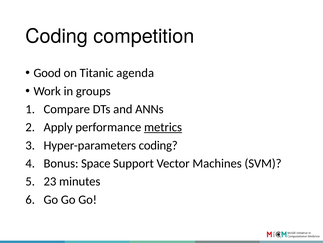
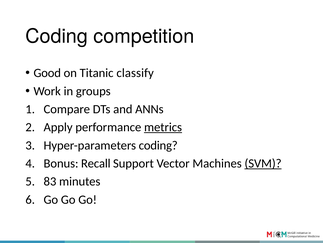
agenda: agenda -> classify
Space: Space -> Recall
SVM underline: none -> present
23: 23 -> 83
